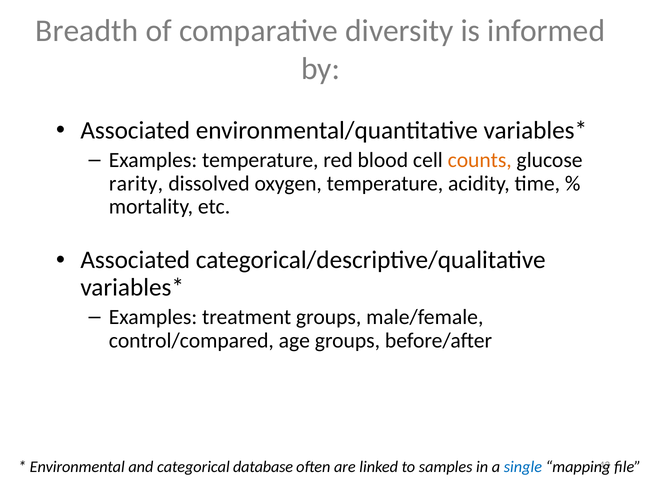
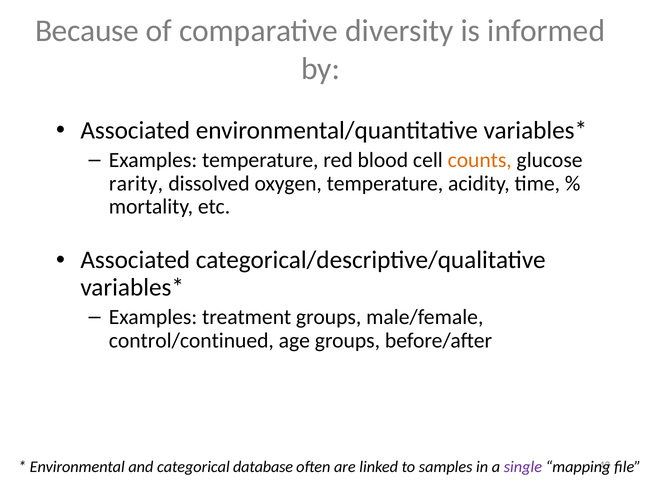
Breadth: Breadth -> Because
control/compared: control/compared -> control/continued
single colour: blue -> purple
